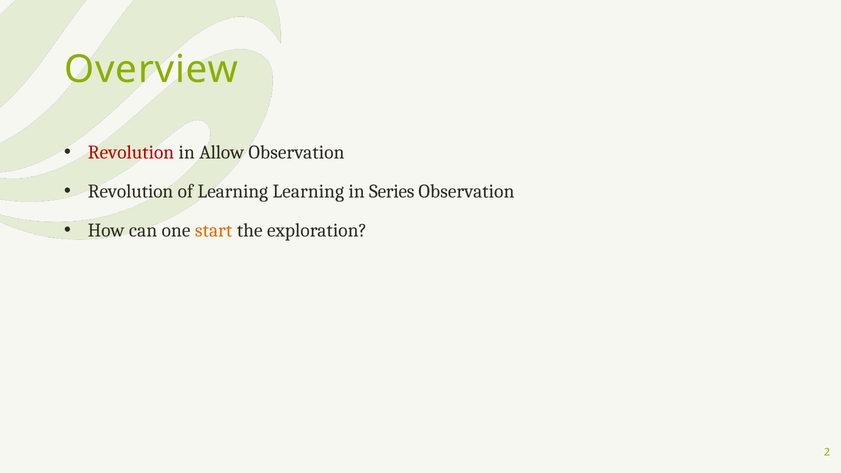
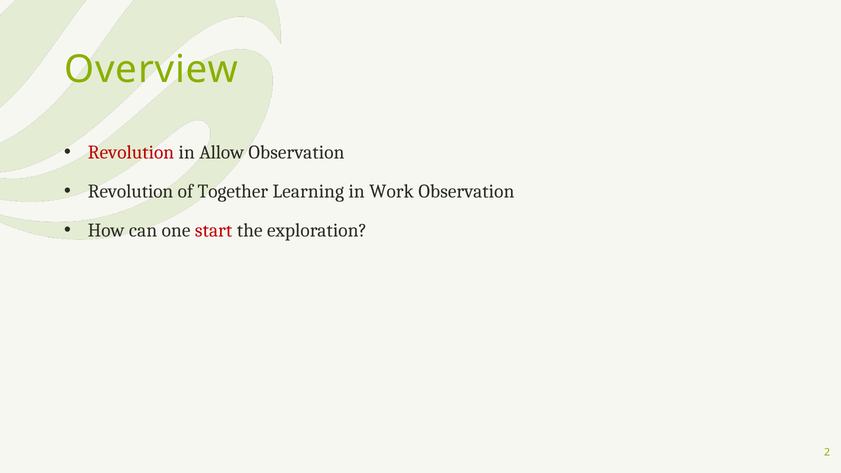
of Learning: Learning -> Together
Series: Series -> Work
start colour: orange -> red
